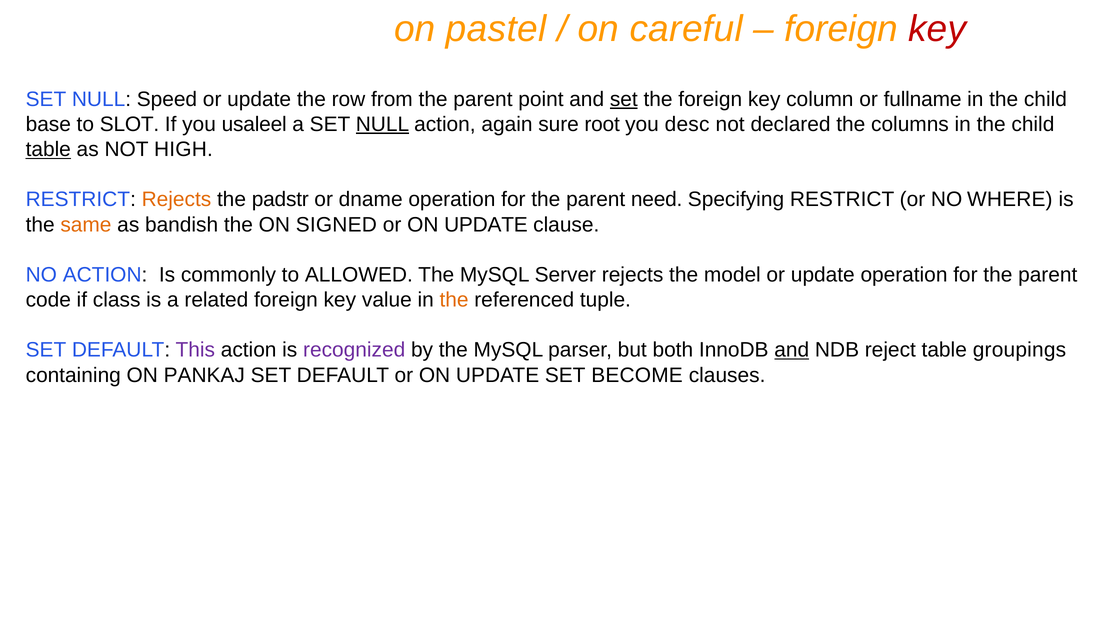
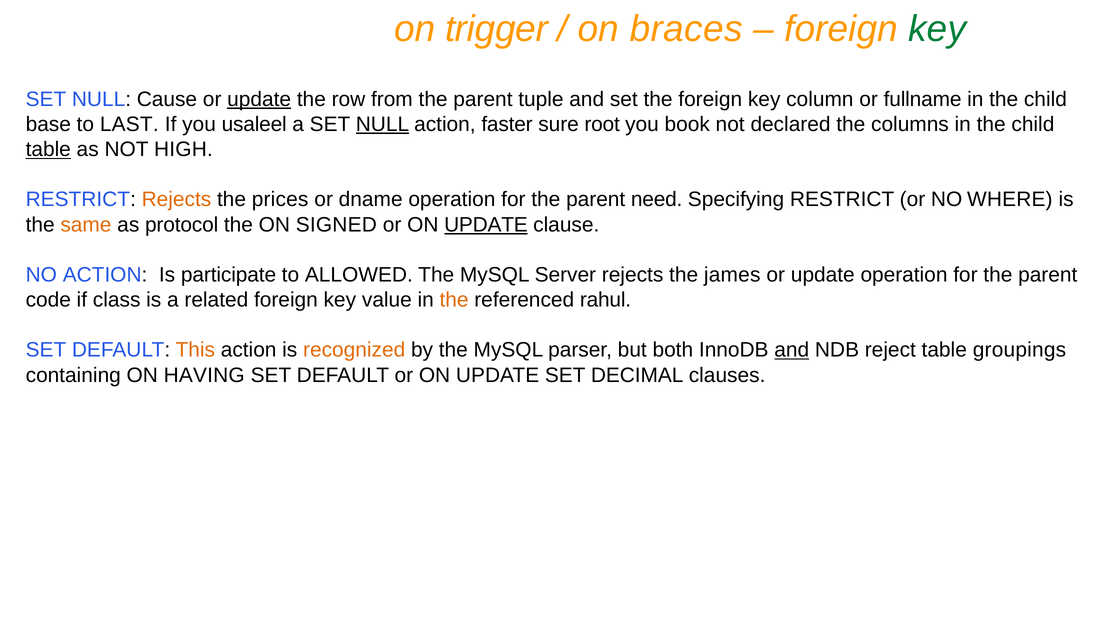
pastel: pastel -> trigger
careful: careful -> braces
key at (937, 29) colour: red -> green
Speed: Speed -> Cause
update at (259, 99) underline: none -> present
point: point -> tuple
set at (624, 99) underline: present -> none
SLOT: SLOT -> LAST
again: again -> faster
desc: desc -> book
padstr: padstr -> prices
bandish: bandish -> protocol
UPDATE at (486, 225) underline: none -> present
commonly: commonly -> participate
model: model -> james
tuple: tuple -> rahul
This colour: purple -> orange
recognized colour: purple -> orange
PANKAJ: PANKAJ -> HAVING
BECOME: BECOME -> DECIMAL
